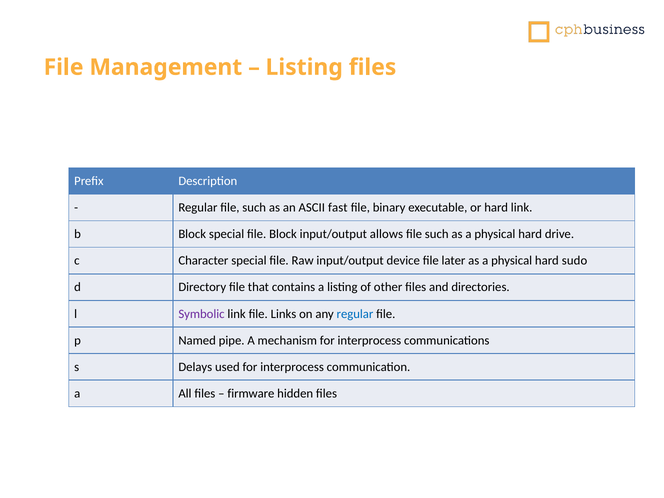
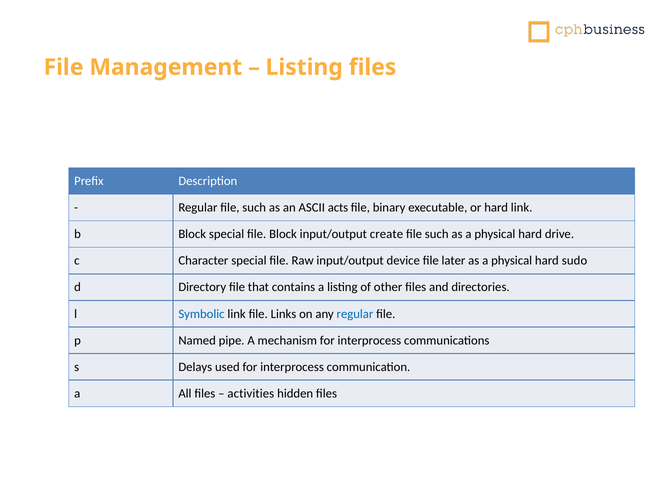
fast: fast -> acts
allows: allows -> create
Symbolic colour: purple -> blue
firmware: firmware -> activities
